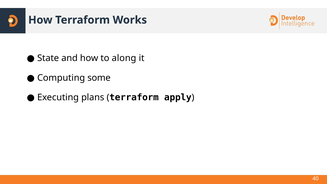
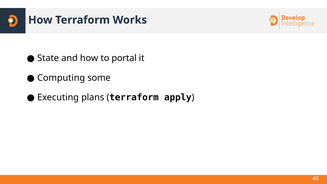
along: along -> portal
